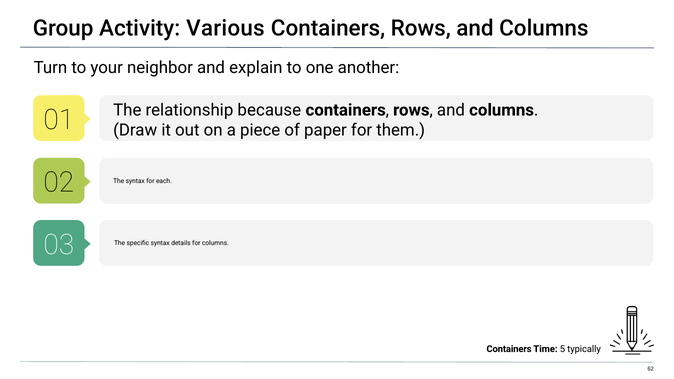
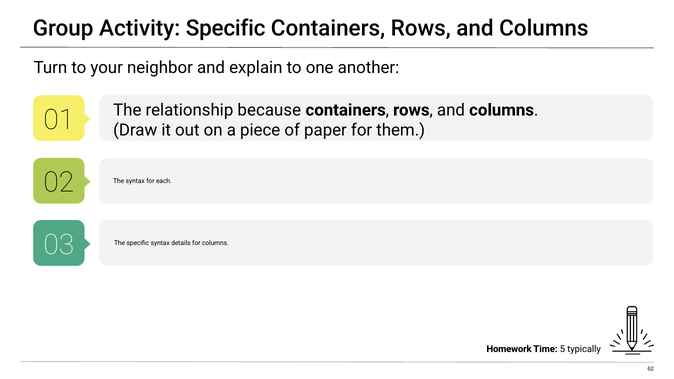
Activity Various: Various -> Specific
Containers at (509, 349): Containers -> Homework
